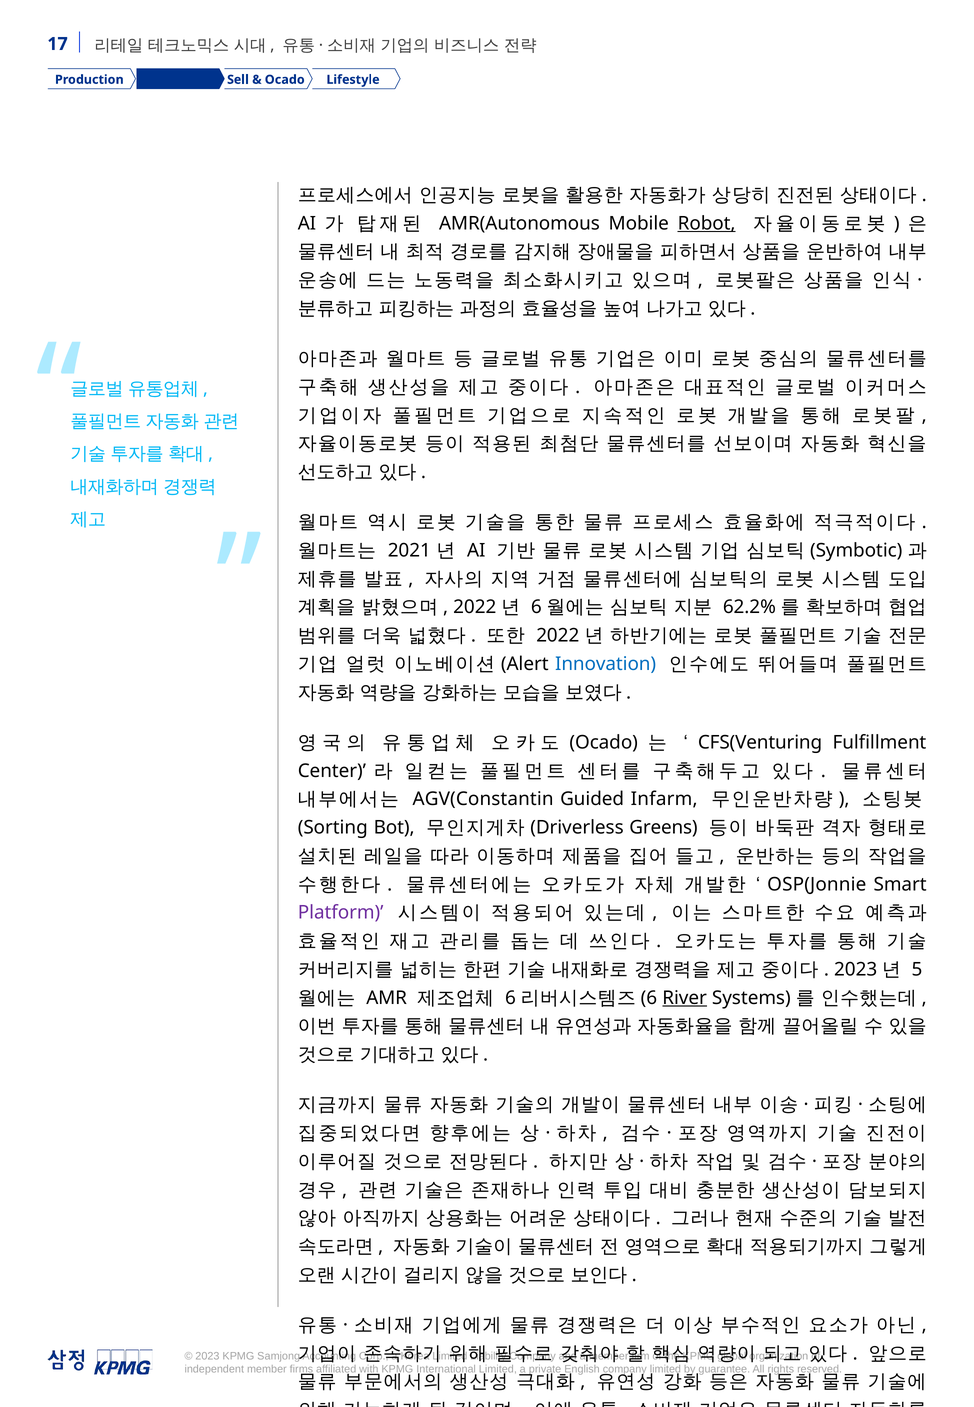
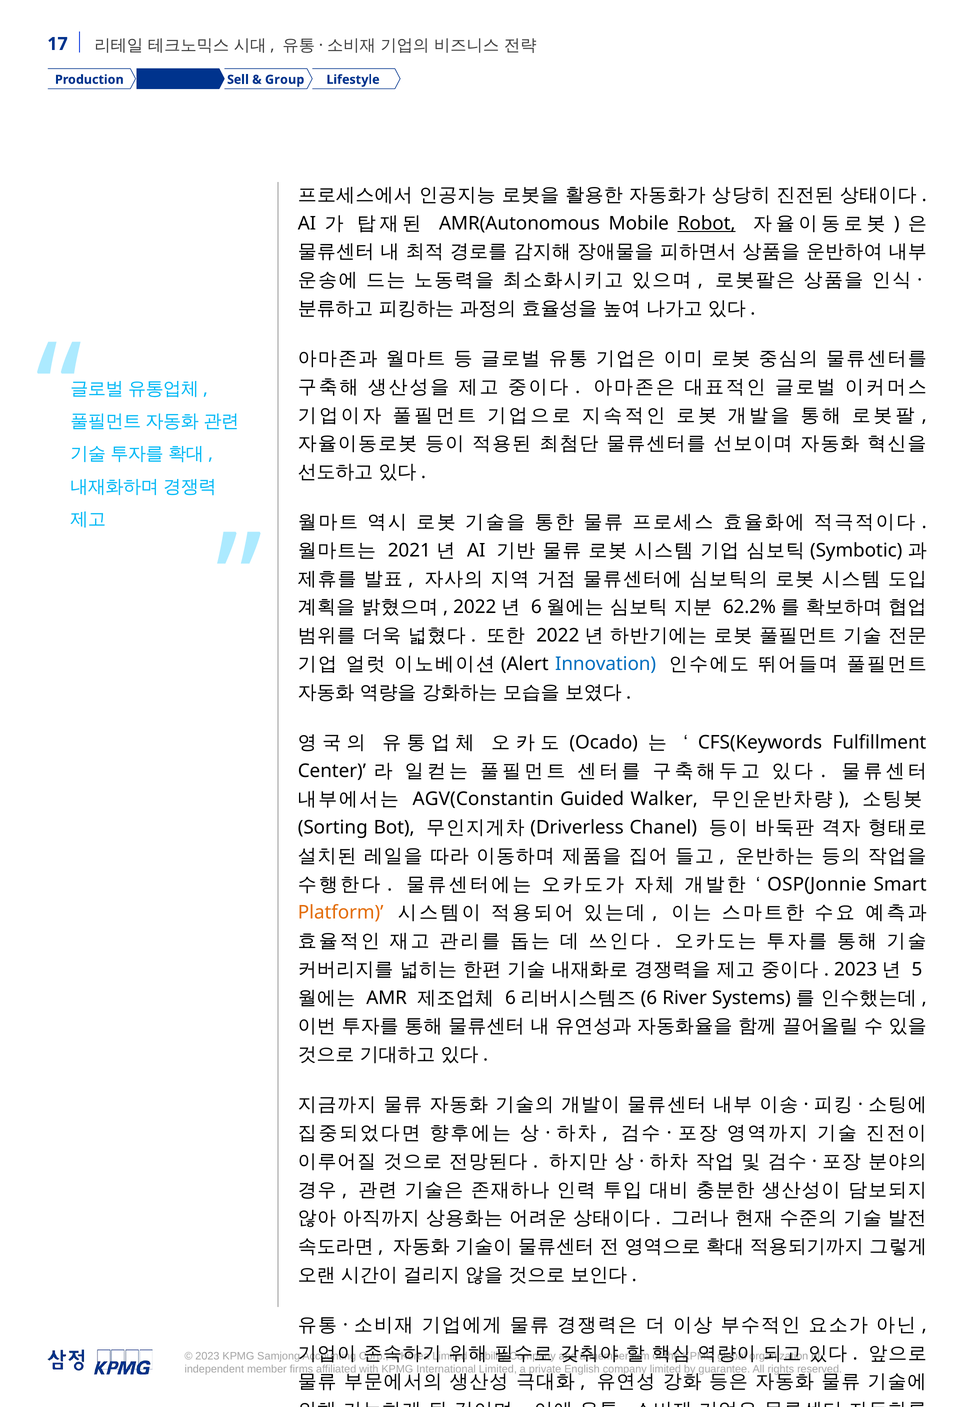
Ocado at (285, 80): Ocado -> Group
CFS(Venturing: CFS(Venturing -> CFS(Keywords
Infarm: Infarm -> Walker
Greens: Greens -> Chanel
Platform colour: purple -> orange
River underline: present -> none
